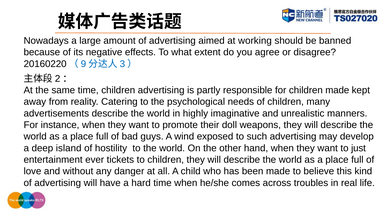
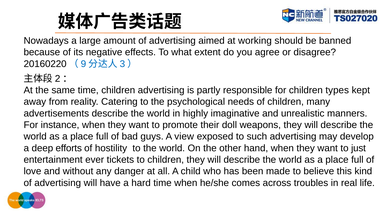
children made: made -> types
wind: wind -> view
island: island -> efforts
